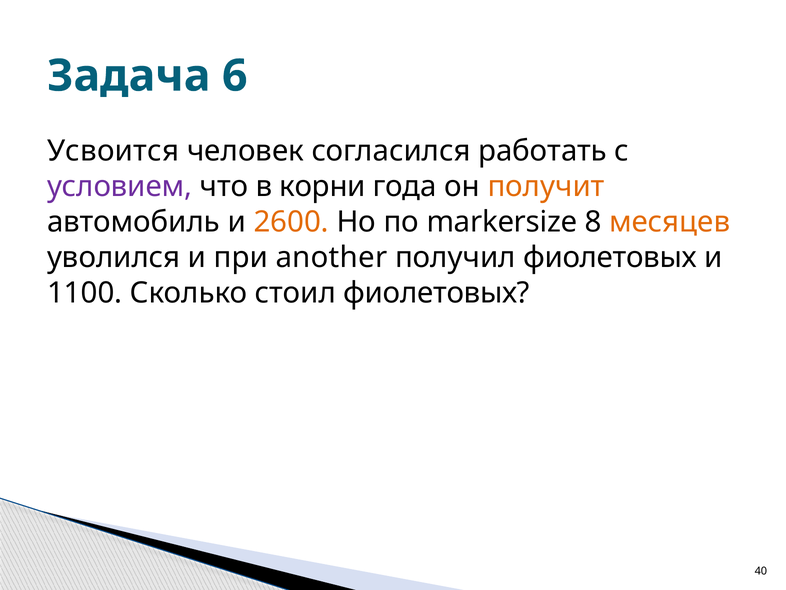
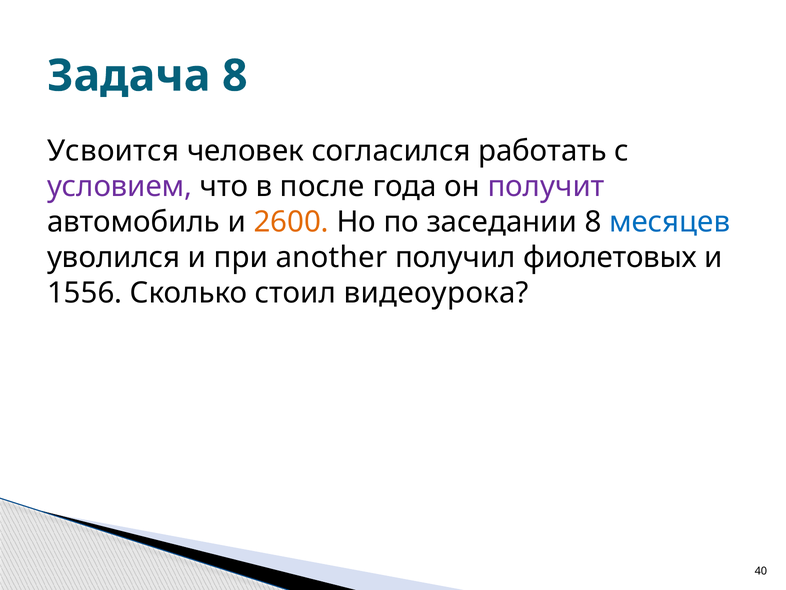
Задача 6: 6 -> 8
корни: корни -> после
получит colour: orange -> purple
markersize: markersize -> заседании
месяцев colour: orange -> blue
1100: 1100 -> 1556
стоил фиолетовых: фиолетовых -> видеоурока
